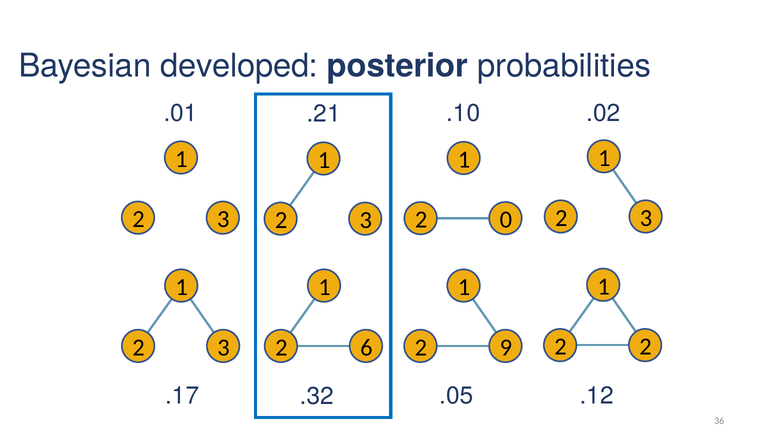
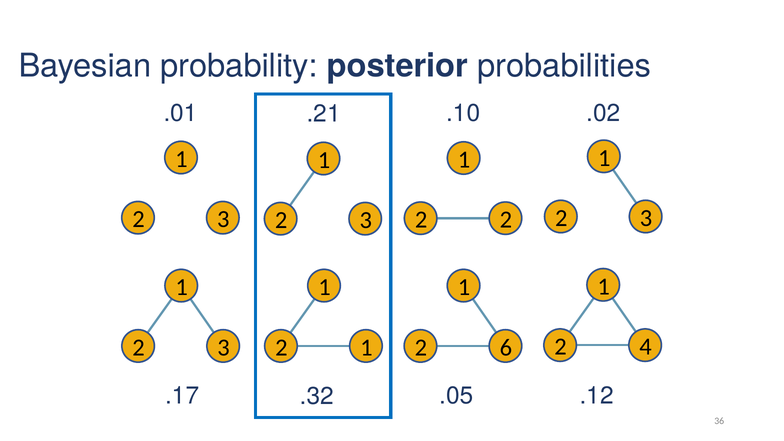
developed: developed -> probability
2 0: 0 -> 2
2 2: 2 -> 4
2 6: 6 -> 1
9: 9 -> 6
